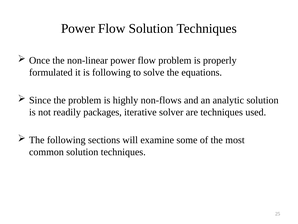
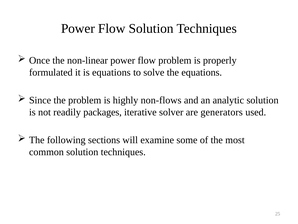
is following: following -> equations
are techniques: techniques -> generators
